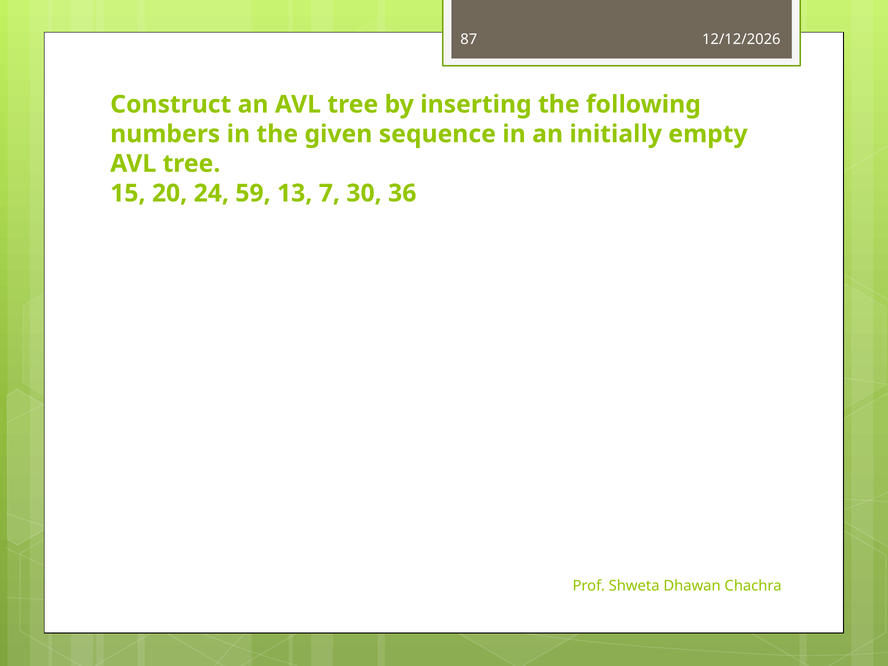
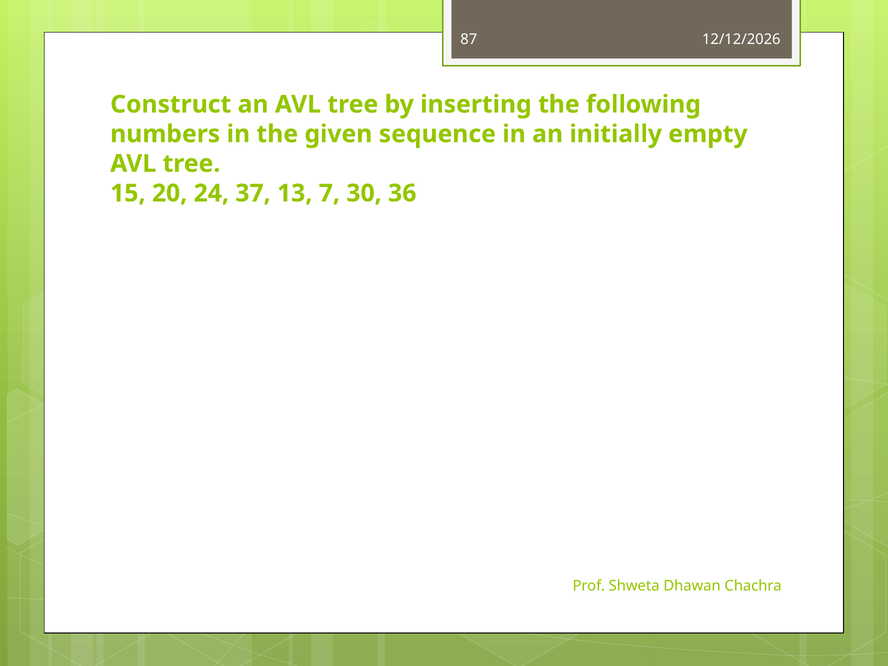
59: 59 -> 37
